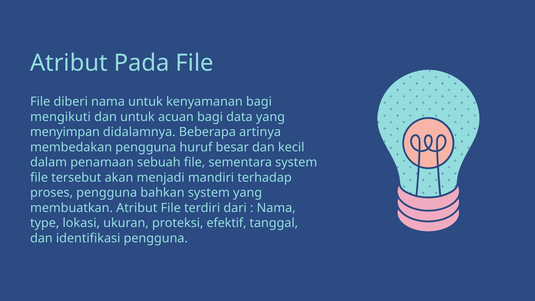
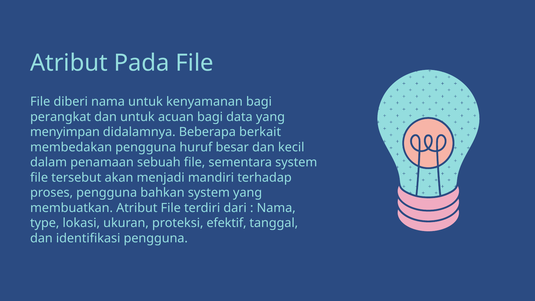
mengikuti: mengikuti -> perangkat
artinya: artinya -> berkait
